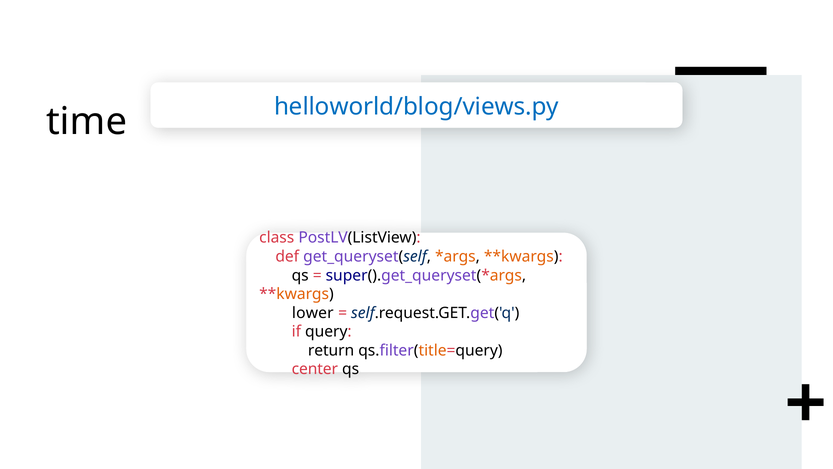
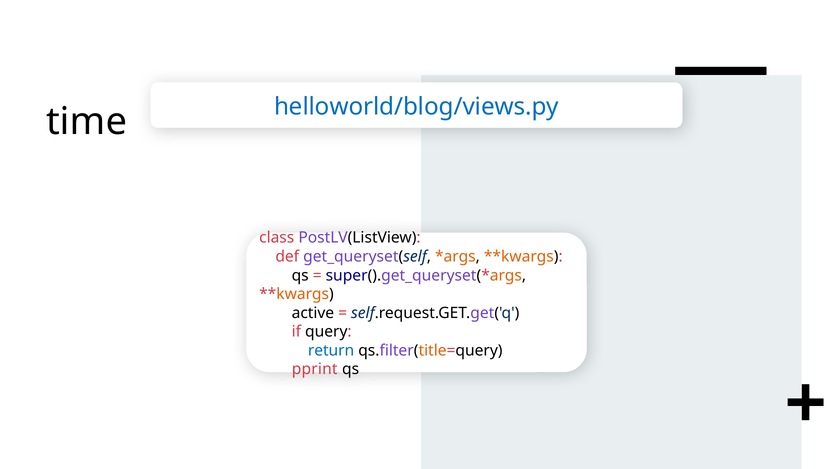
lower: lower -> active
return colour: black -> blue
center: center -> pprint
